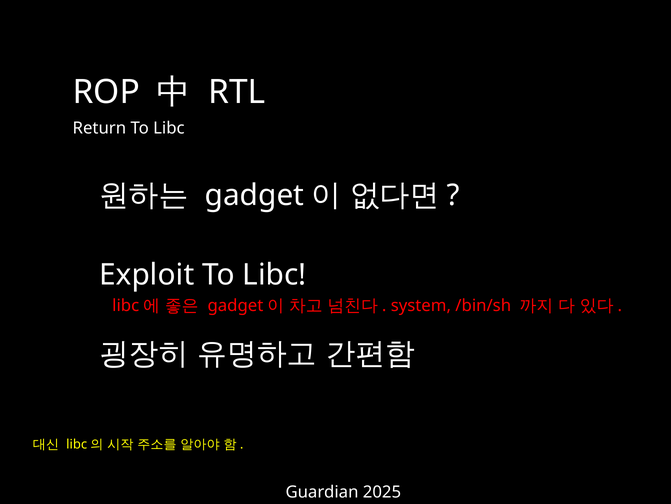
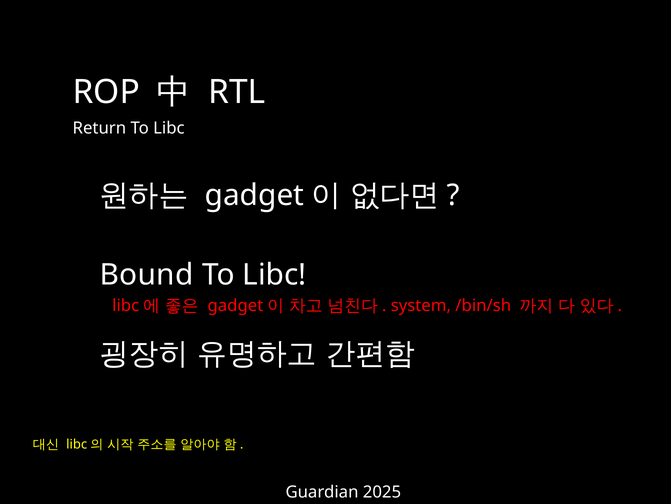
Exploit: Exploit -> Bound
